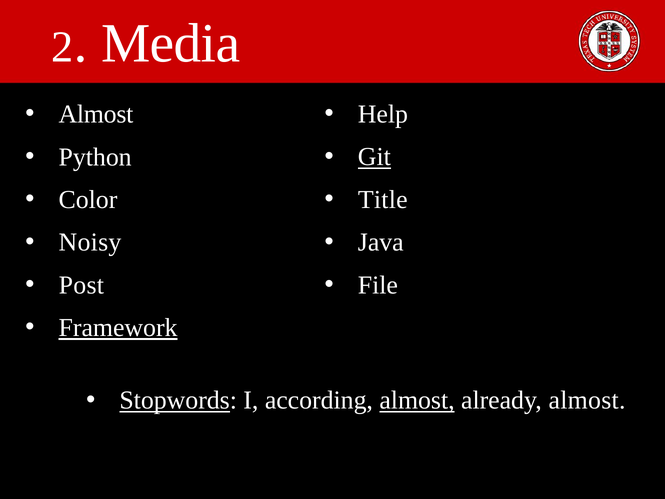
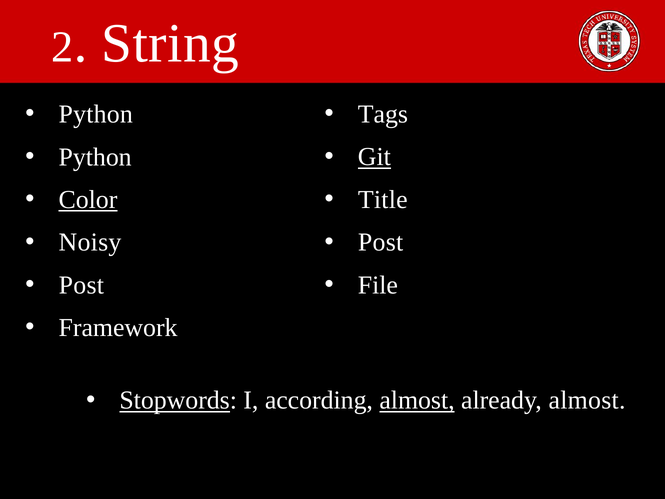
Media: Media -> String
Help: Help -> Tags
Almost at (96, 114): Almost -> Python
Color underline: none -> present
Java at (381, 242): Java -> Post
Framework underline: present -> none
